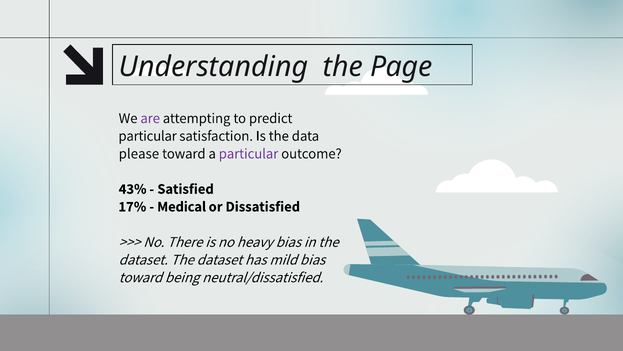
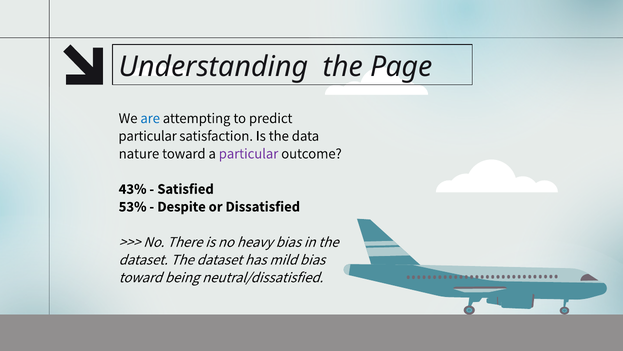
are colour: purple -> blue
please: please -> nature
17%: 17% -> 53%
Medical: Medical -> Despite
